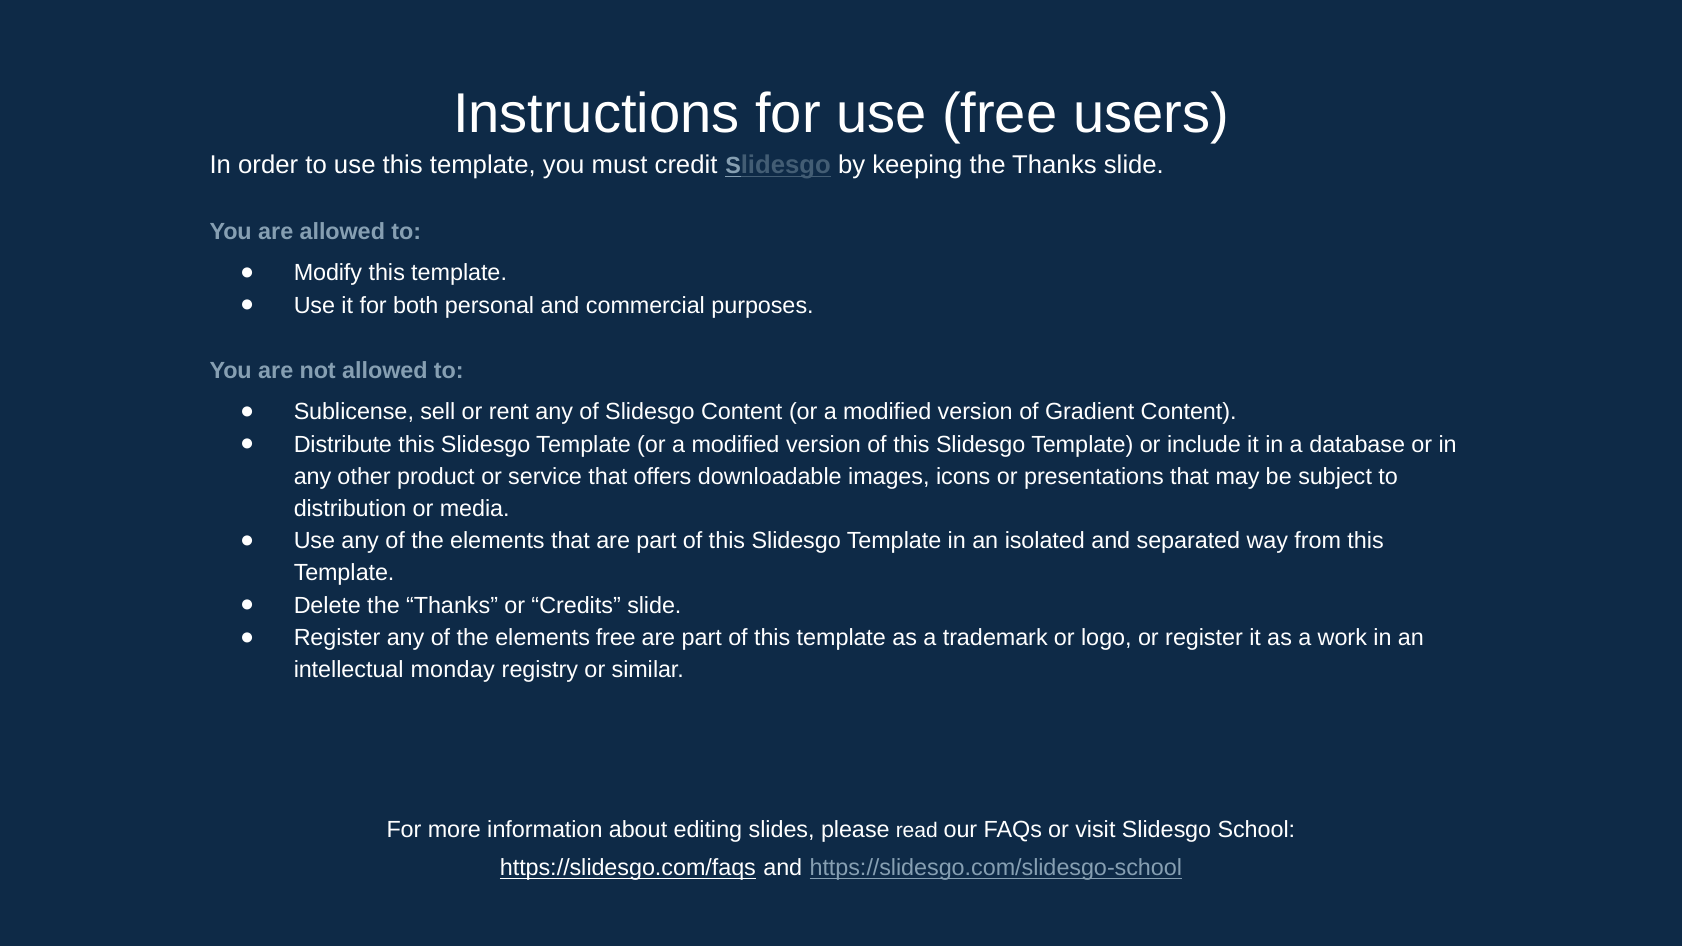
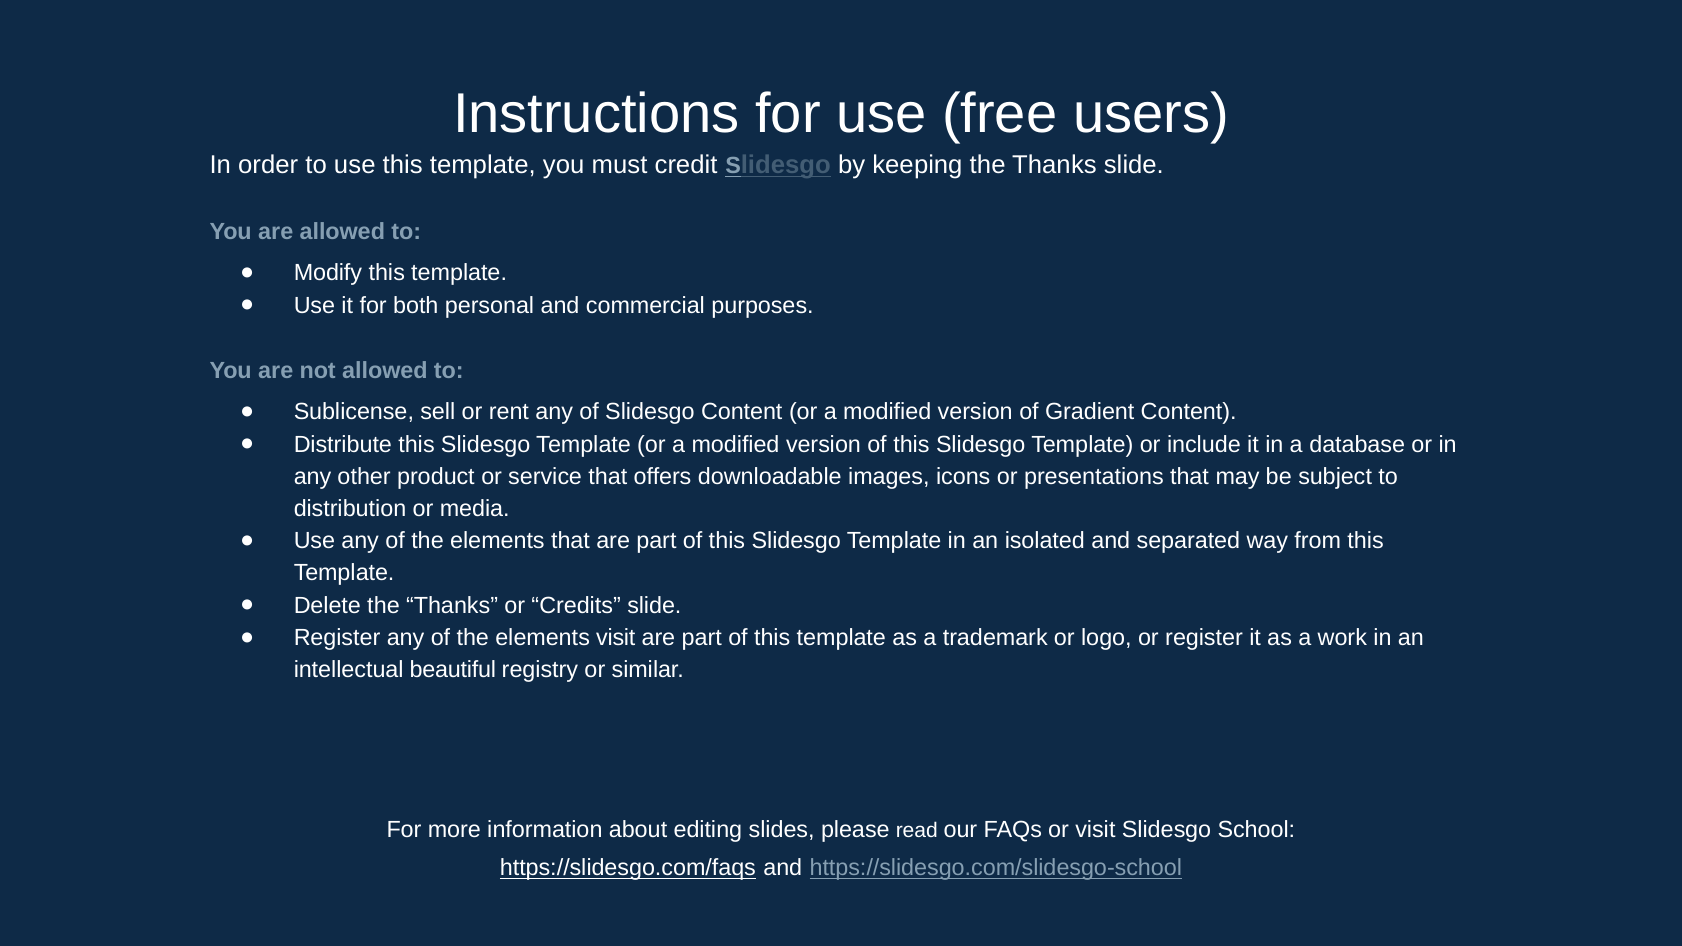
elements free: free -> visit
monday: monday -> beautiful
